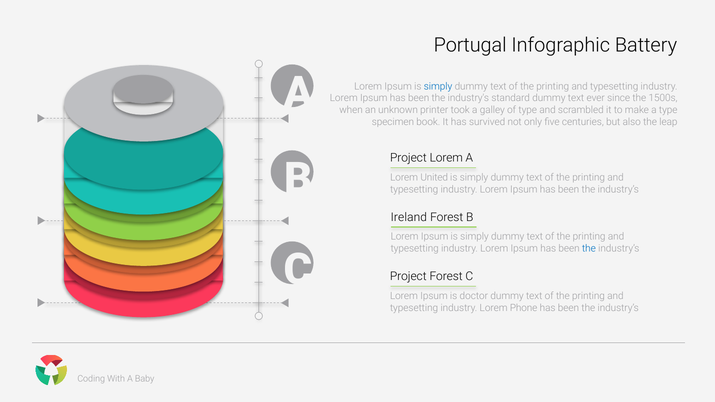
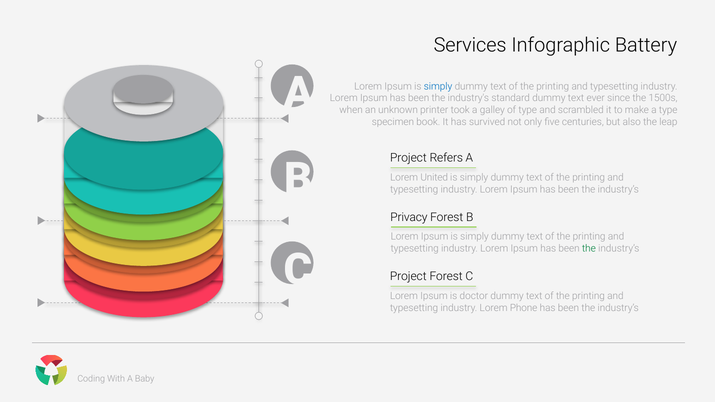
Portugal: Portugal -> Services
Project Lorem: Lorem -> Refers
Ireland: Ireland -> Privacy
the at (589, 249) colour: blue -> green
